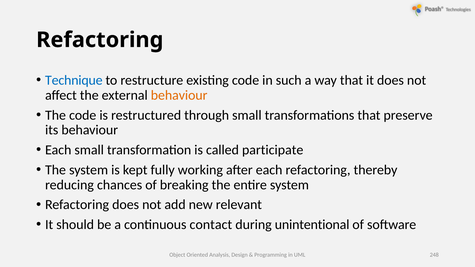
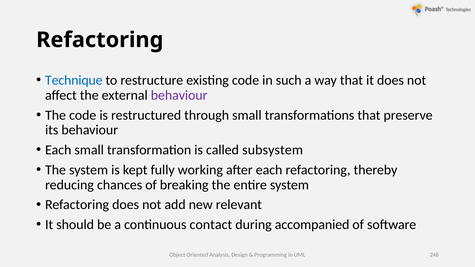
behaviour at (179, 95) colour: orange -> purple
participate: participate -> subsystem
unintentional: unintentional -> accompanied
